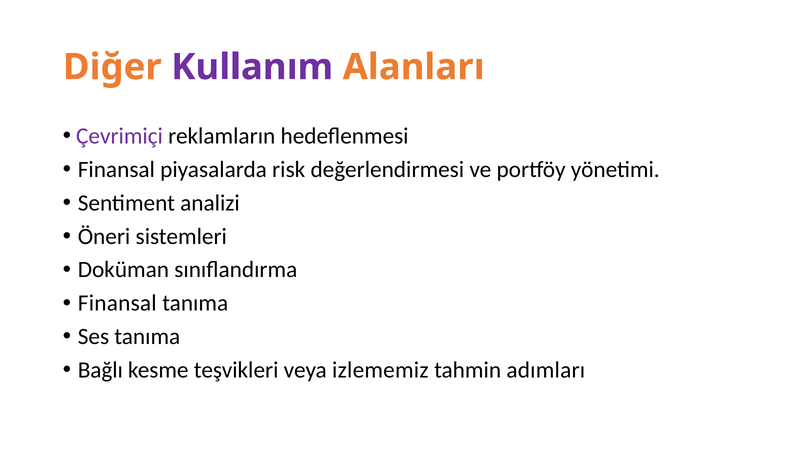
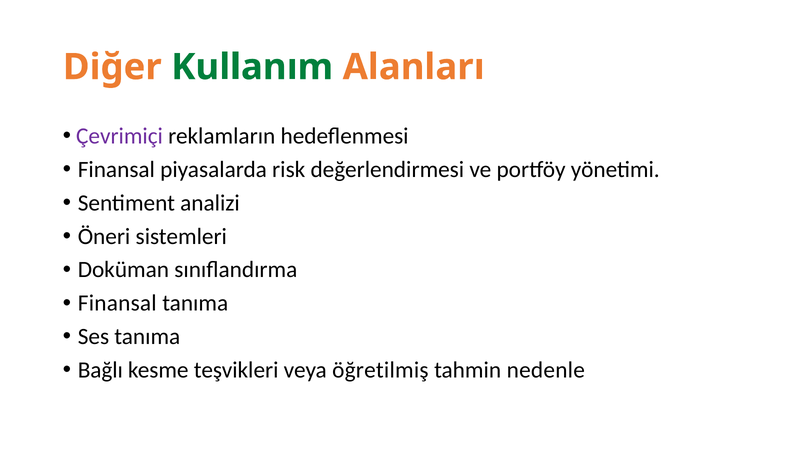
Kullanım colour: purple -> green
izlememiz: izlememiz -> öğretilmiş
adımları: adımları -> nedenle
